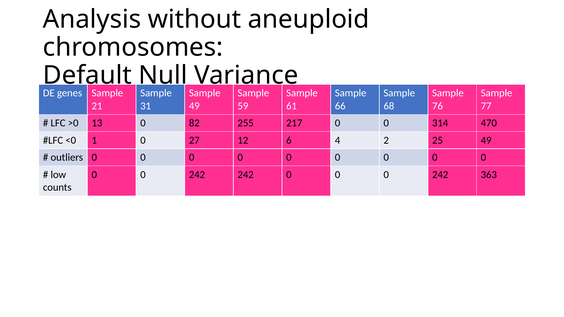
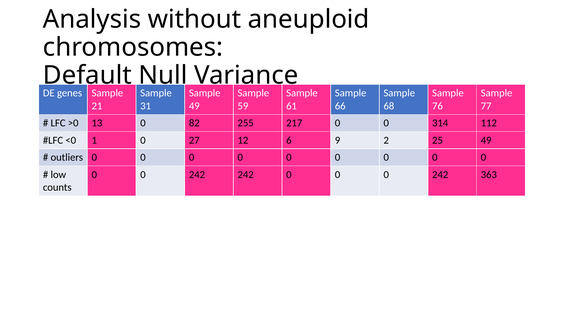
470: 470 -> 112
4: 4 -> 9
